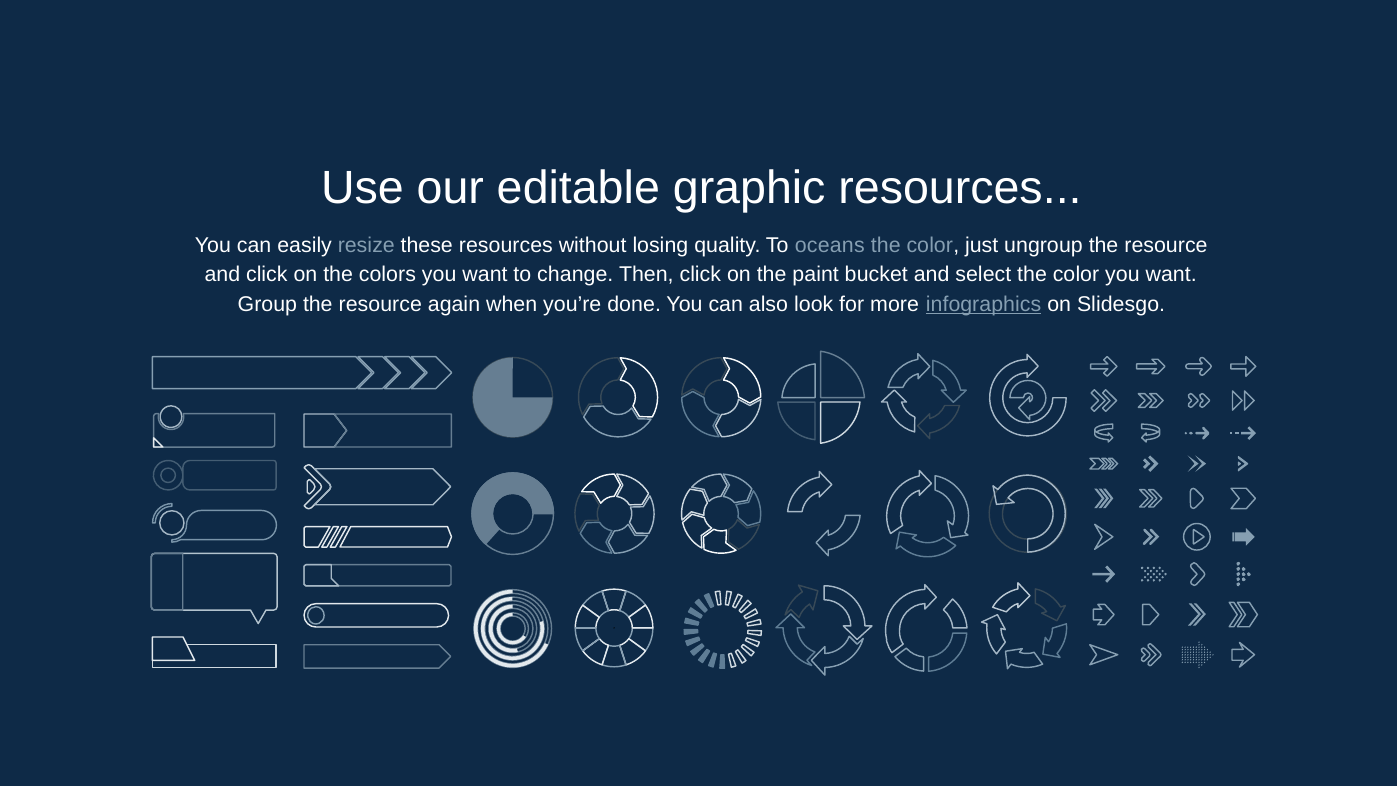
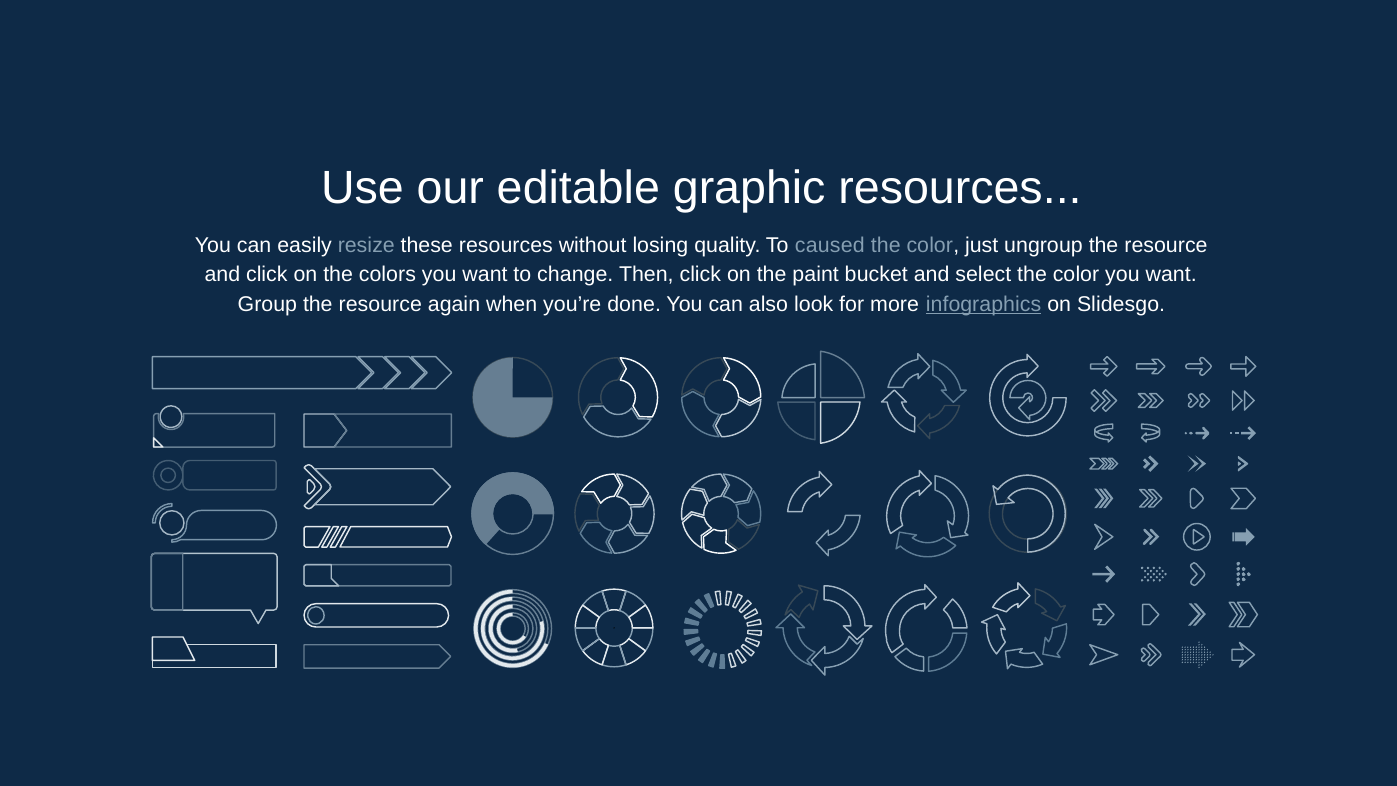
oceans: oceans -> caused
